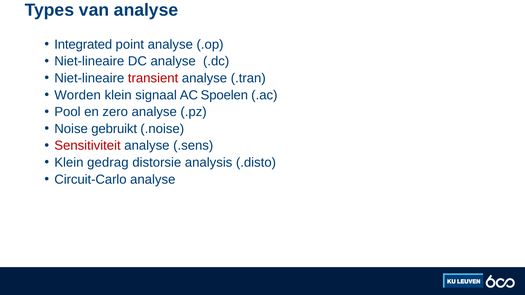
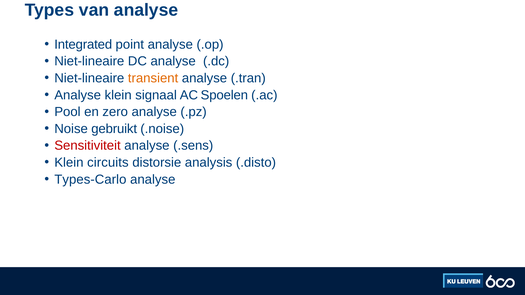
transient colour: red -> orange
Worden at (78, 95): Worden -> Analyse
gedrag: gedrag -> circuits
Circuit-Carlo: Circuit-Carlo -> Types-Carlo
